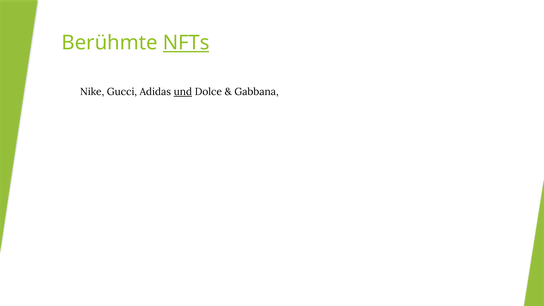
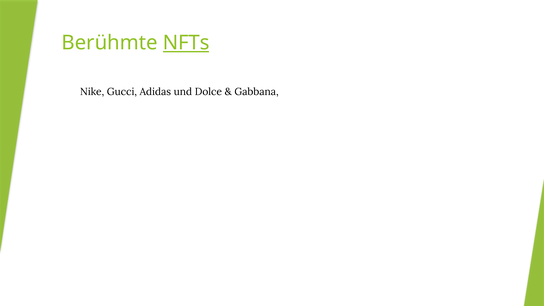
und underline: present -> none
